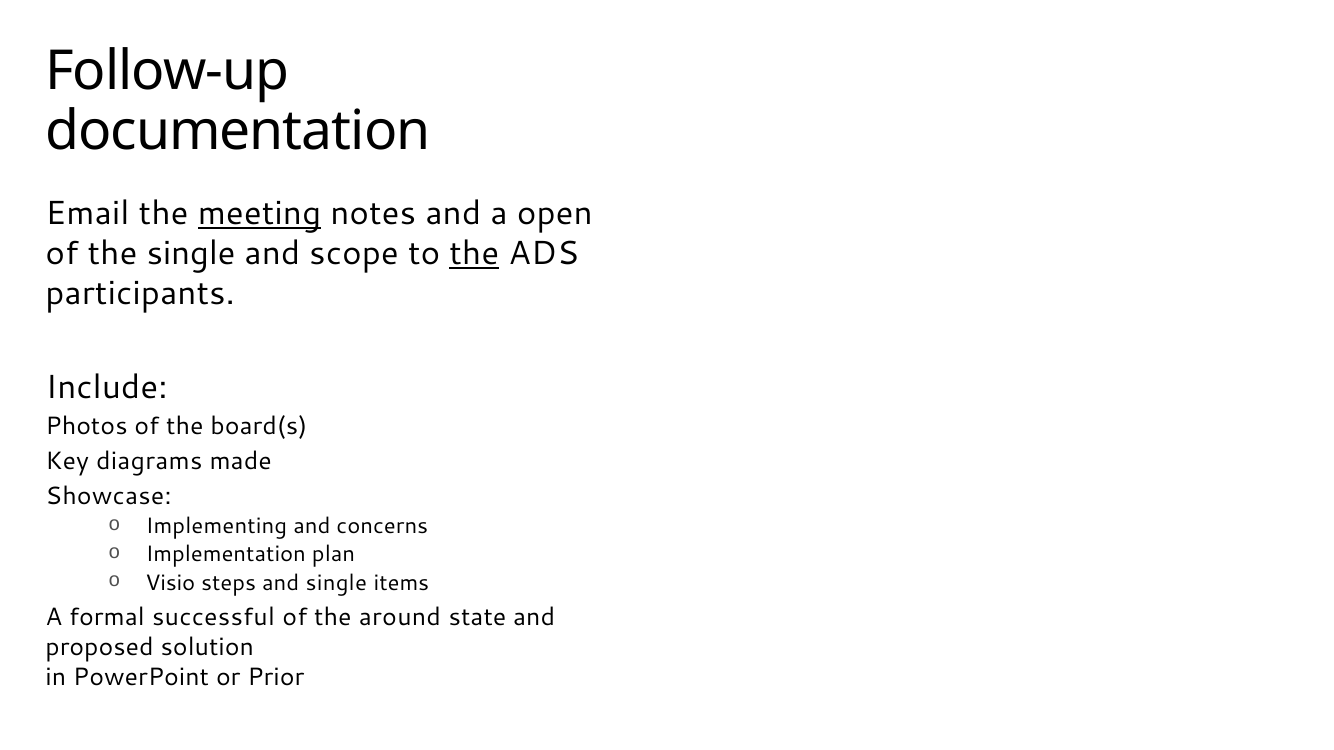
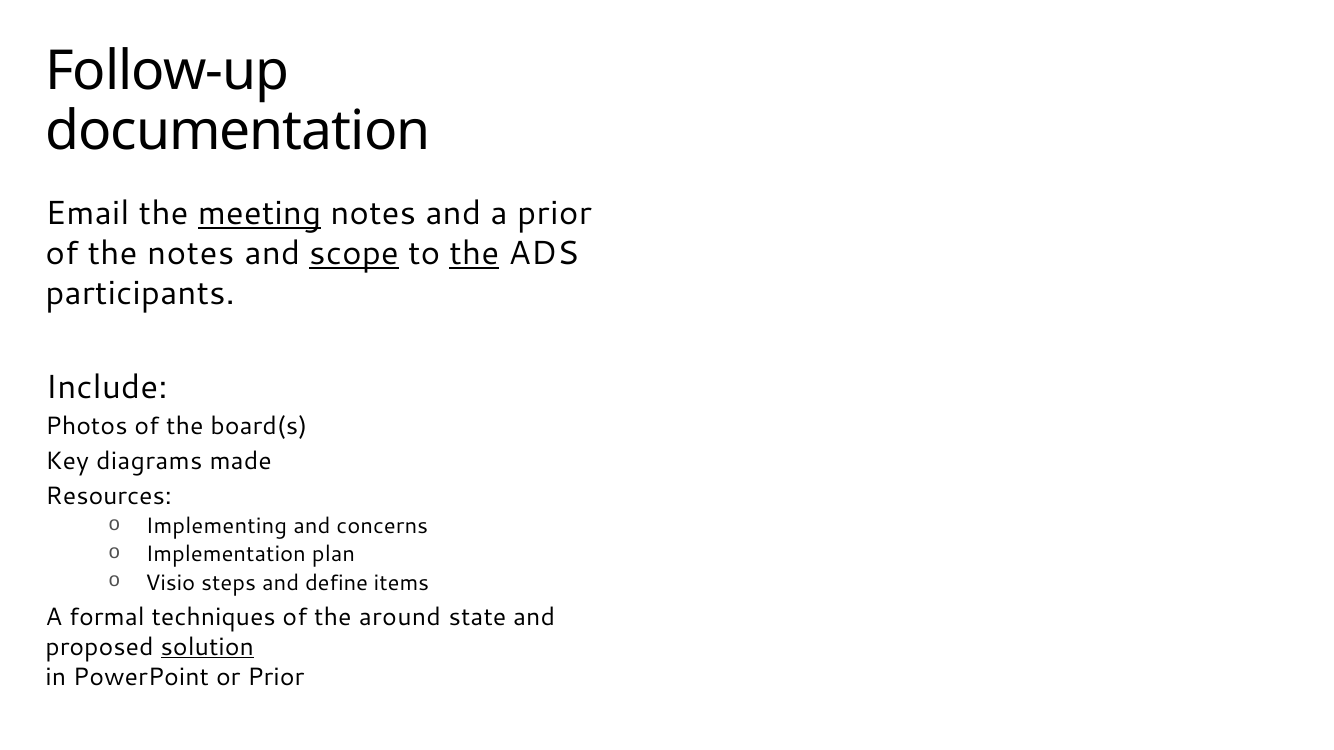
a open: open -> prior
the single: single -> notes
scope underline: none -> present
Showcase: Showcase -> Resources
and single: single -> define
successful: successful -> techniques
solution underline: none -> present
